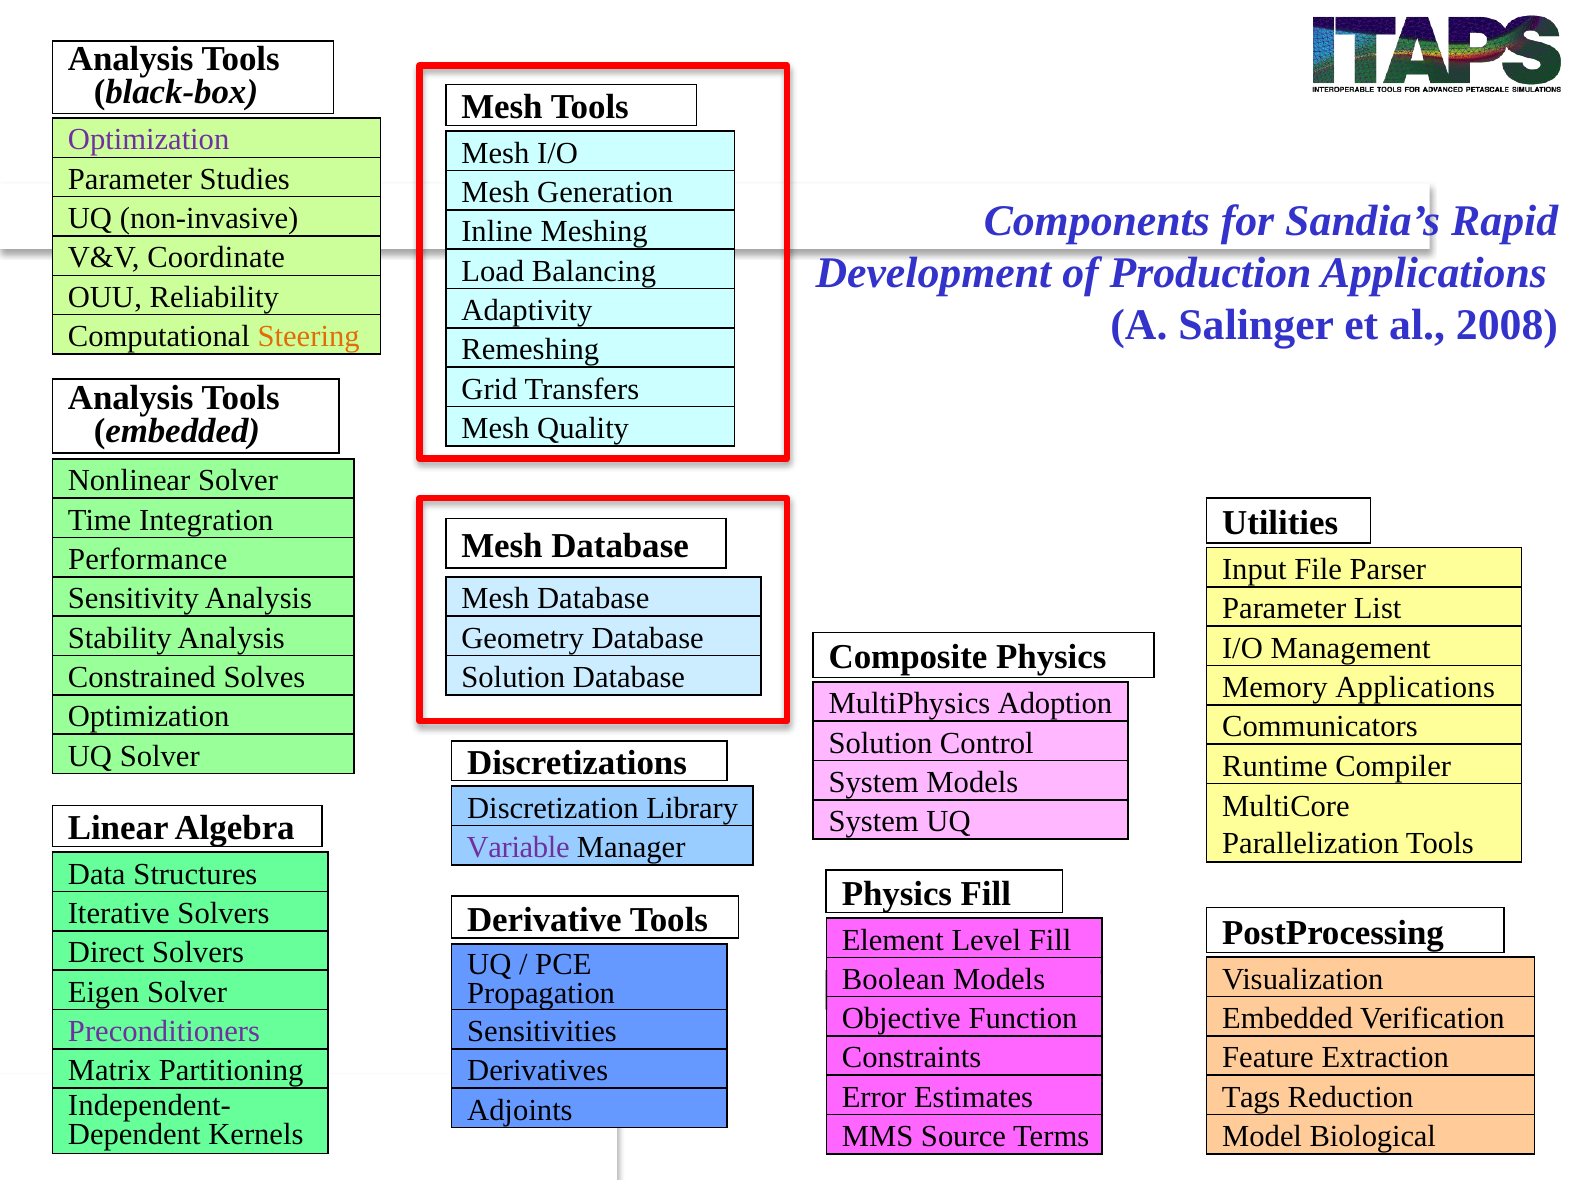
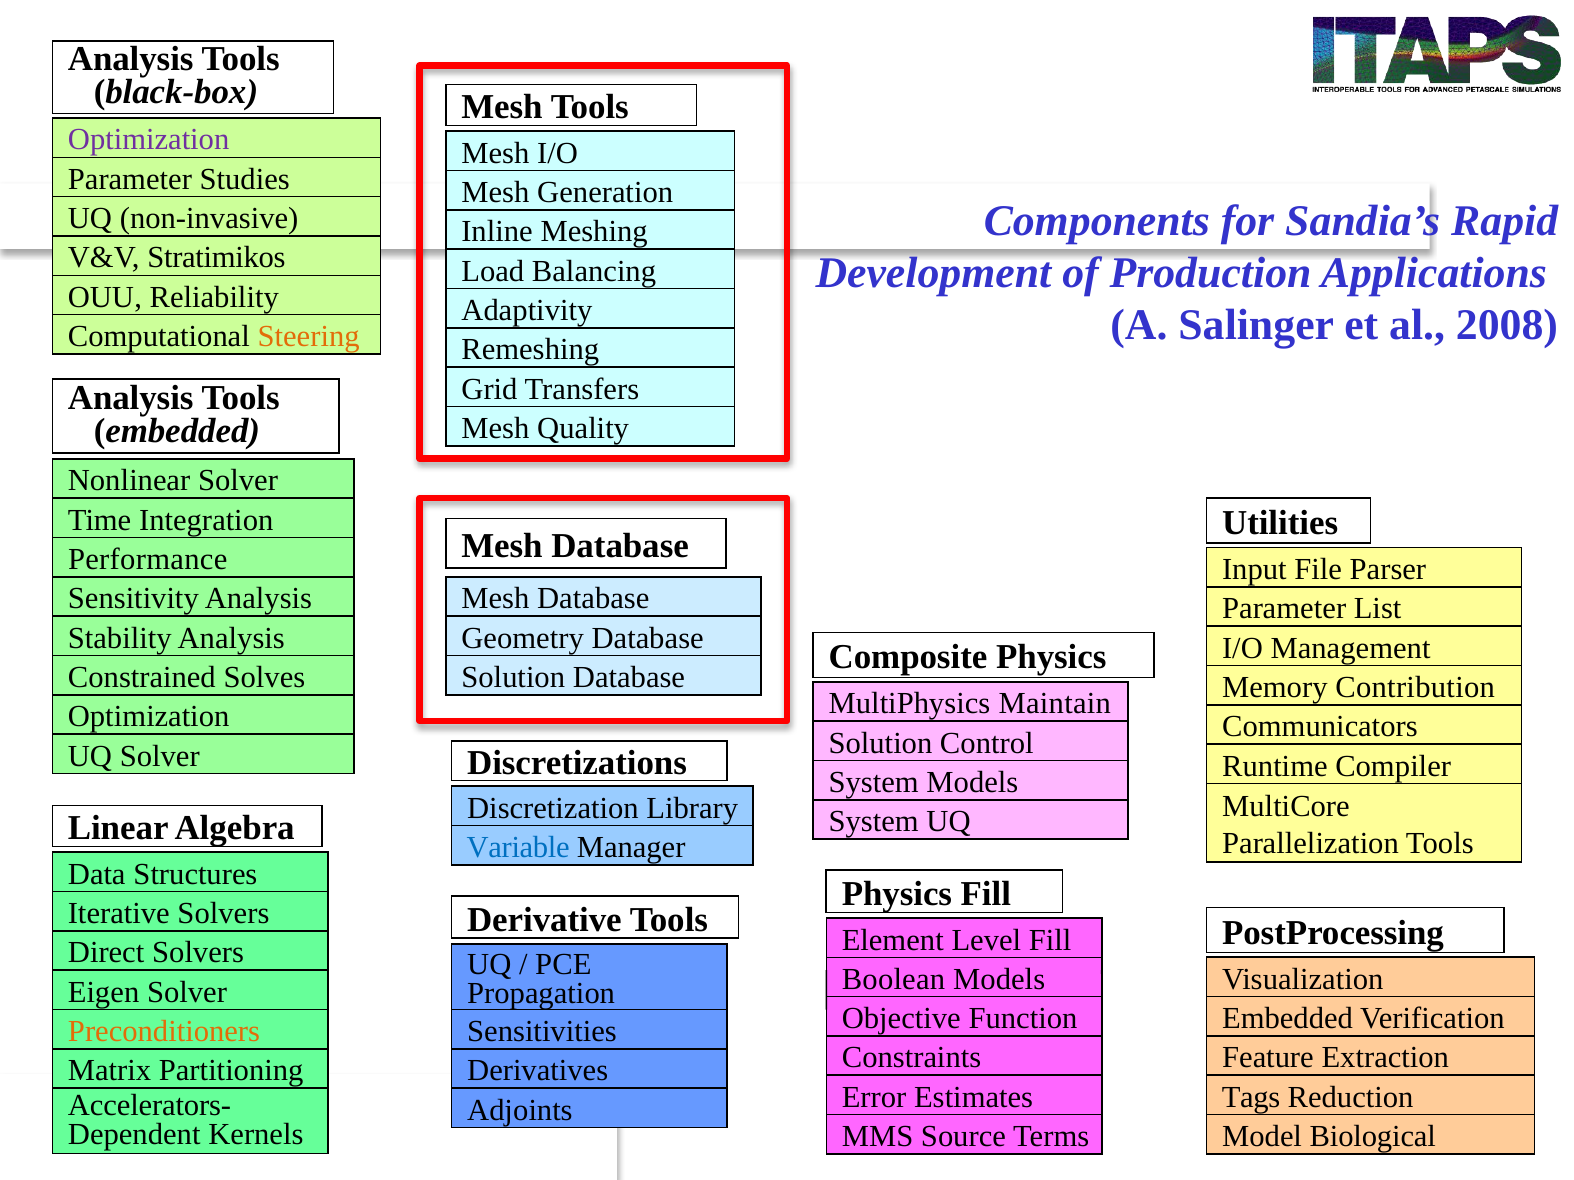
Coordinate: Coordinate -> Stratimikos
Memory Applications: Applications -> Contribution
Adoption: Adoption -> Maintain
Variable colour: purple -> blue
Preconditioners colour: purple -> orange
Independent-: Independent- -> Accelerators-
